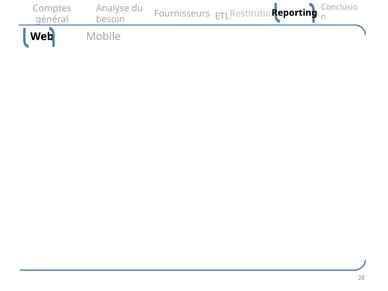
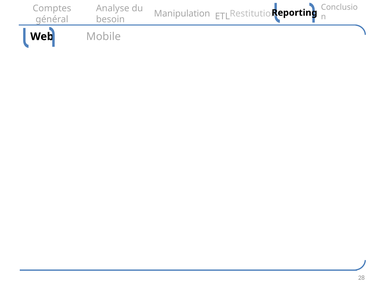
Fournisseurs: Fournisseurs -> Manipulation
